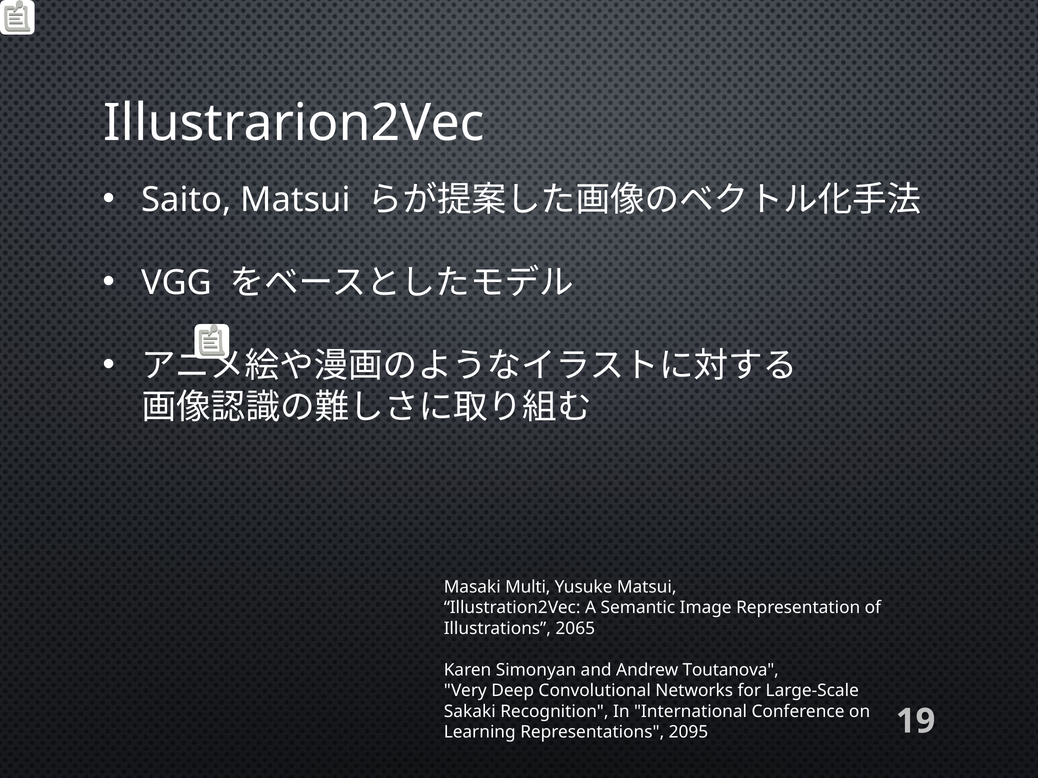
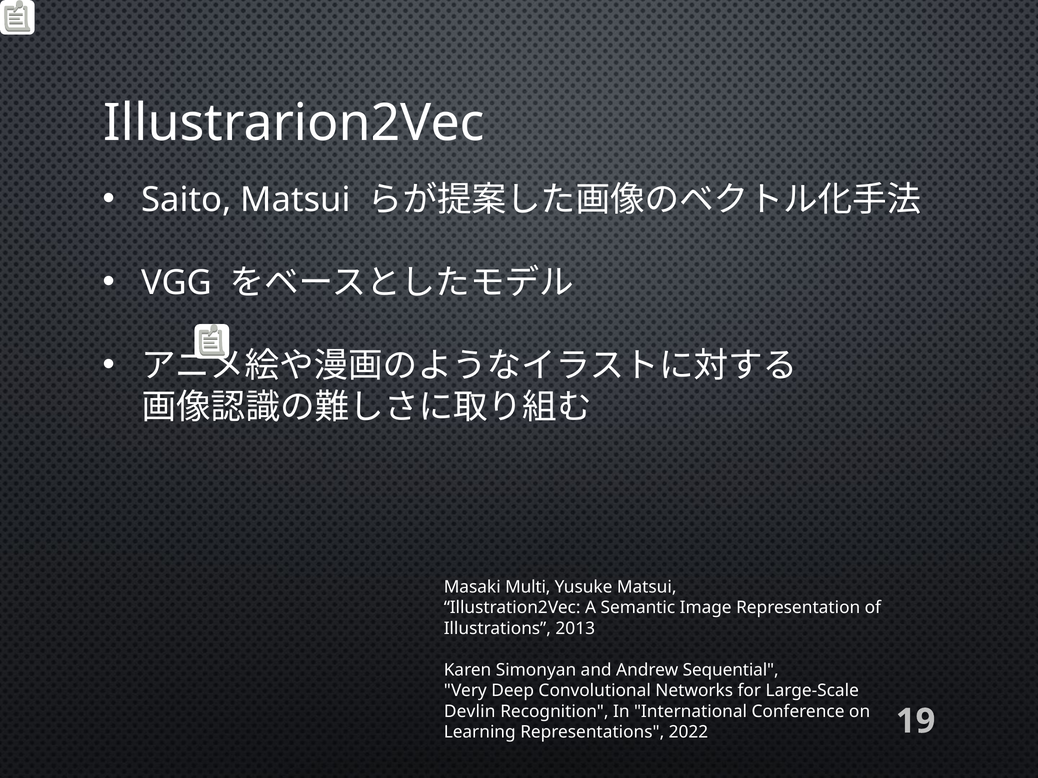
2065: 2065 -> 2013
Toutanova: Toutanova -> Sequential
Sakaki: Sakaki -> Devlin
2095: 2095 -> 2022
